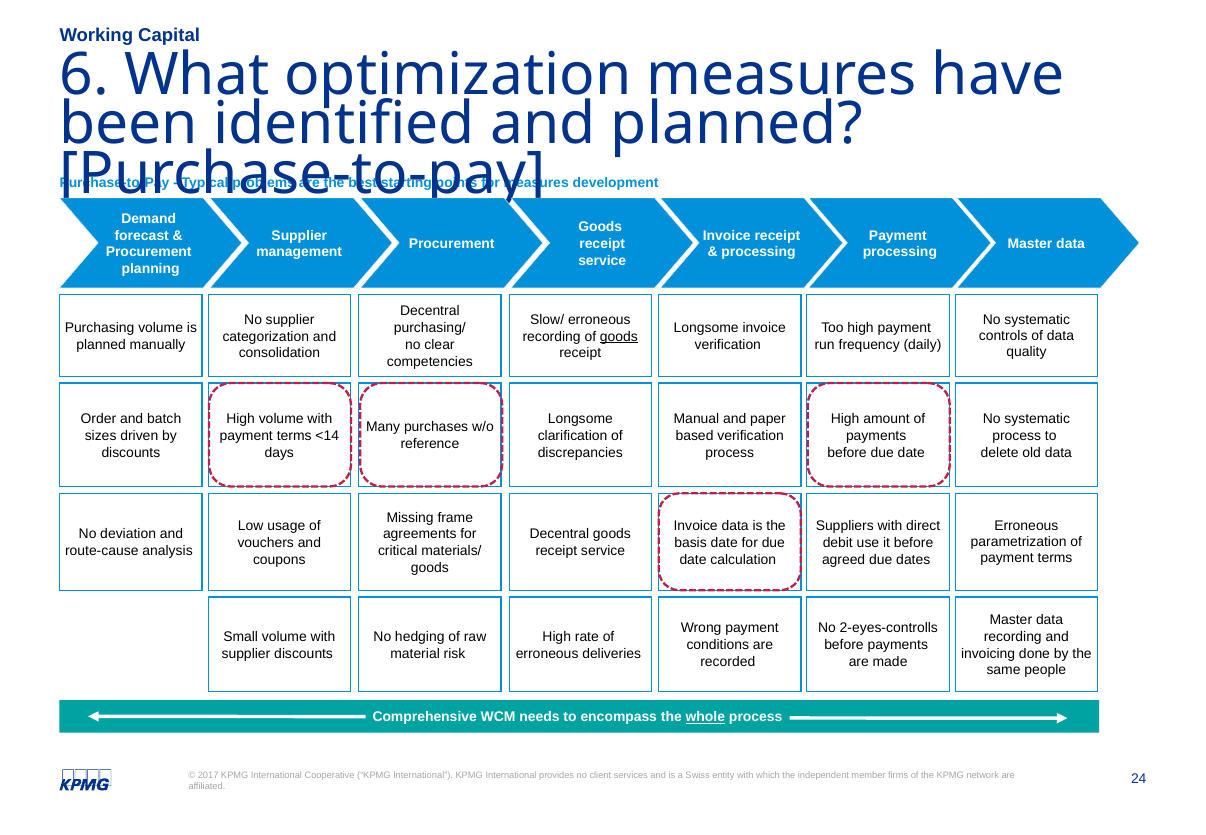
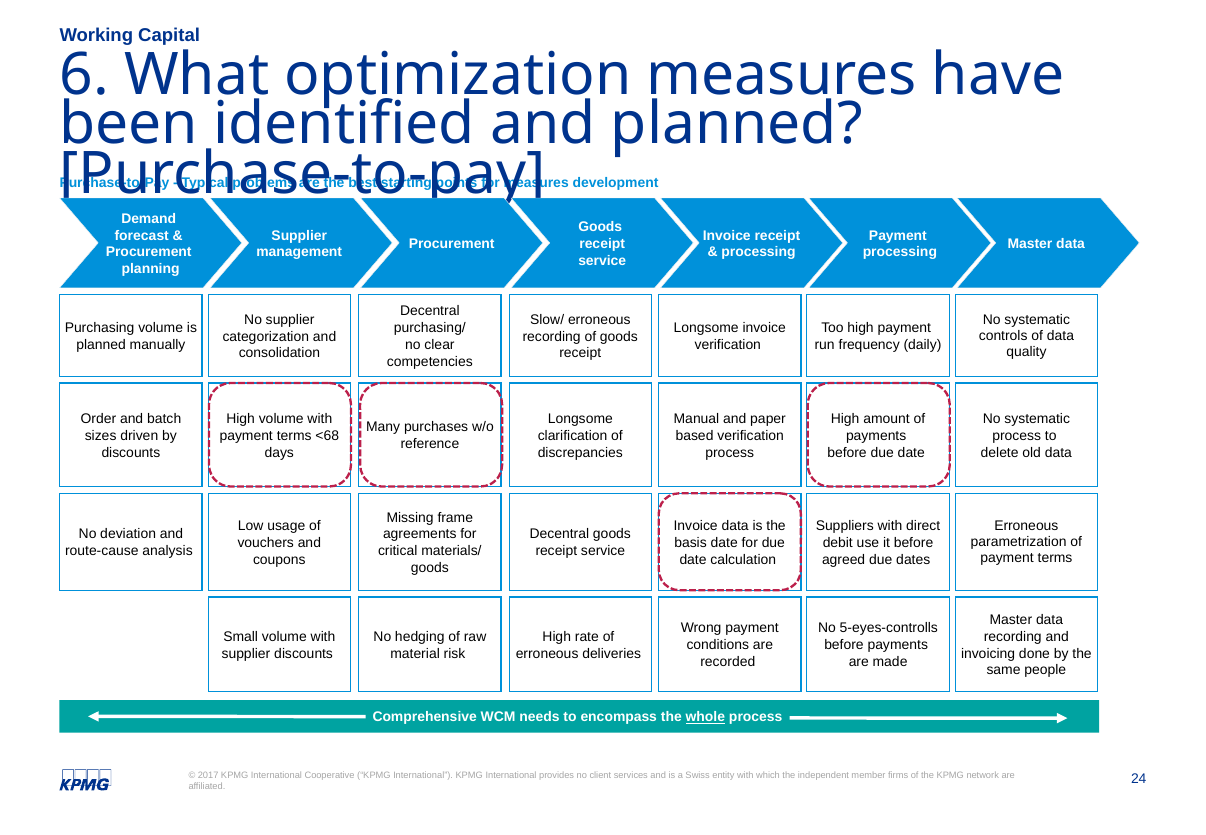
goods at (619, 336) underline: present -> none
<14: <14 -> <68
2-eyes-controlls: 2-eyes-controlls -> 5-eyes-controlls
